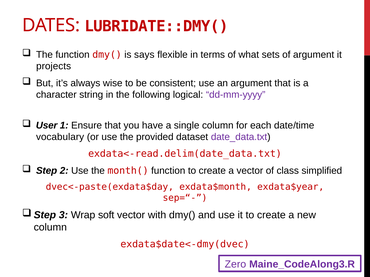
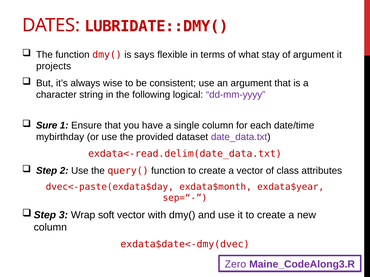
sets: sets -> stay
User: User -> Sure
vocabulary: vocabulary -> mybirthday
month(: month( -> query(
simplified: simplified -> attributes
